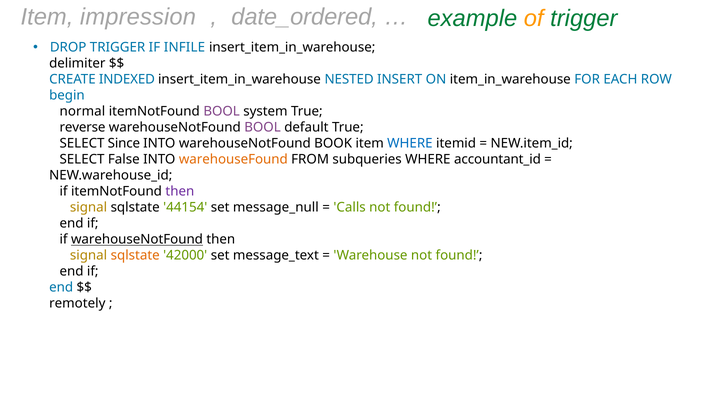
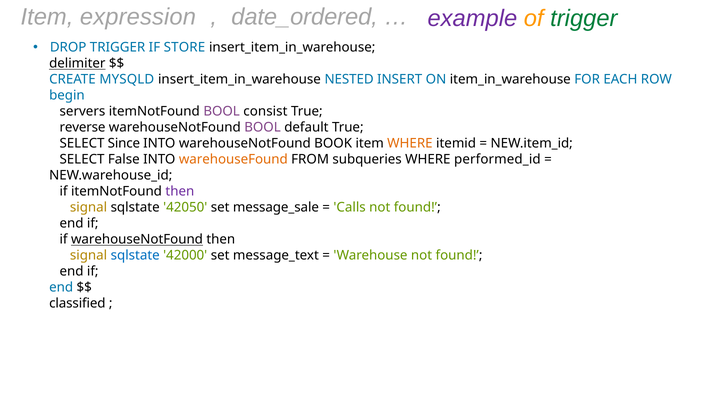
impression: impression -> expression
example colour: green -> purple
INFILE: INFILE -> STORE
delimiter underline: none -> present
INDEXED: INDEXED -> MYSQLD
normal: normal -> servers
system: system -> consist
WHERE at (410, 144) colour: blue -> orange
accountant_id: accountant_id -> performed_id
44154: 44154 -> 42050
message_null: message_null -> message_sale
sqlstate at (135, 256) colour: orange -> blue
remotely: remotely -> classified
